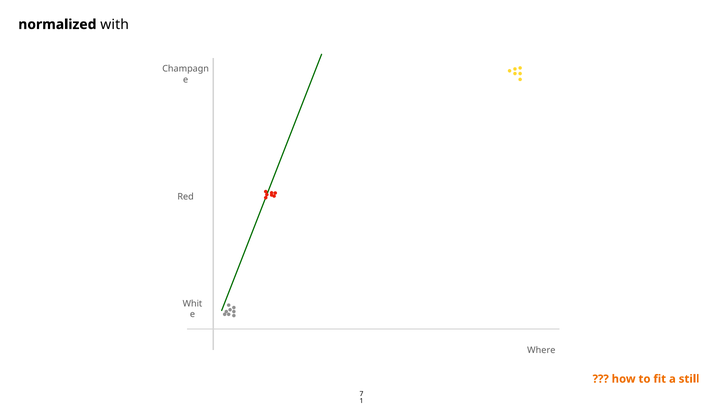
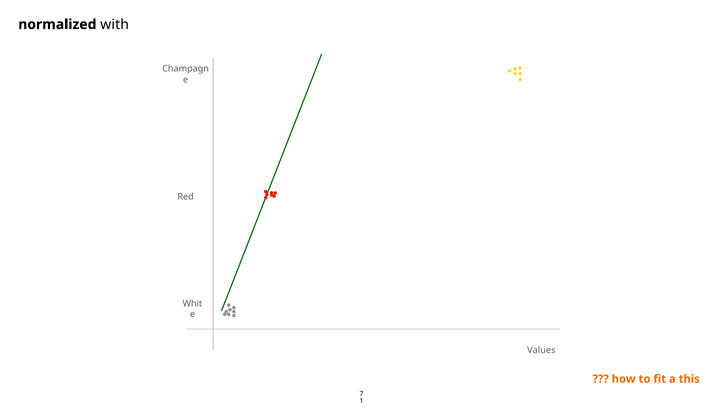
Where: Where -> Values
still: still -> this
